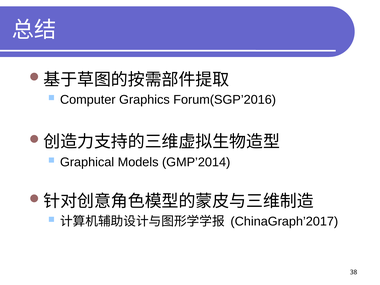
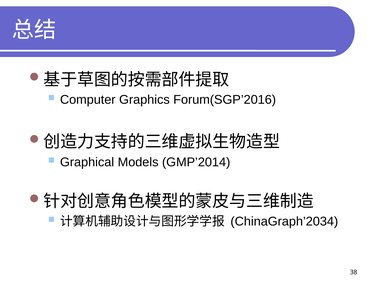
ChinaGraph’2017: ChinaGraph’2017 -> ChinaGraph’2034
